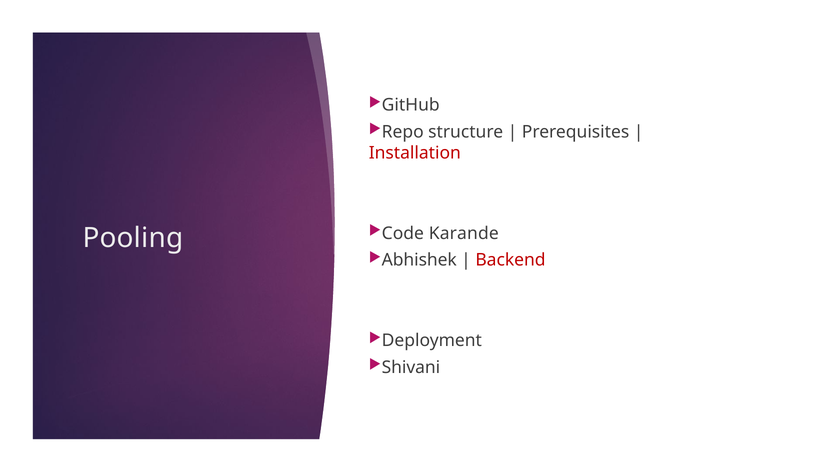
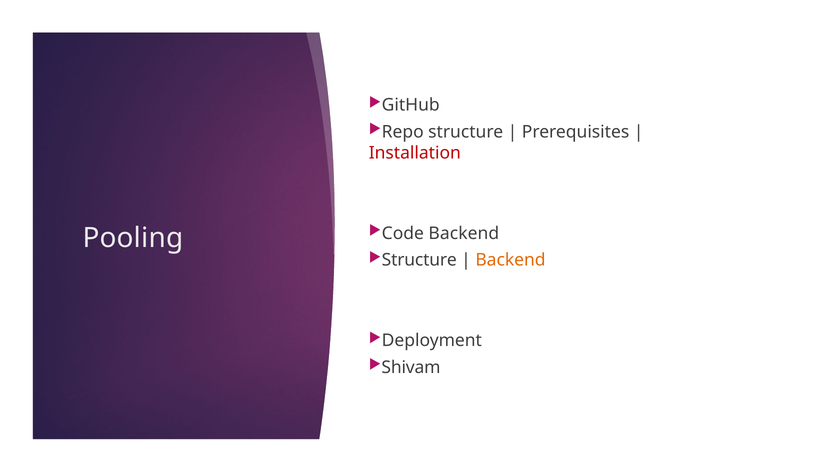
Code Karande: Karande -> Backend
Abhishek at (419, 260): Abhishek -> Structure
Backend at (510, 260) colour: red -> orange
Shivani: Shivani -> Shivam
